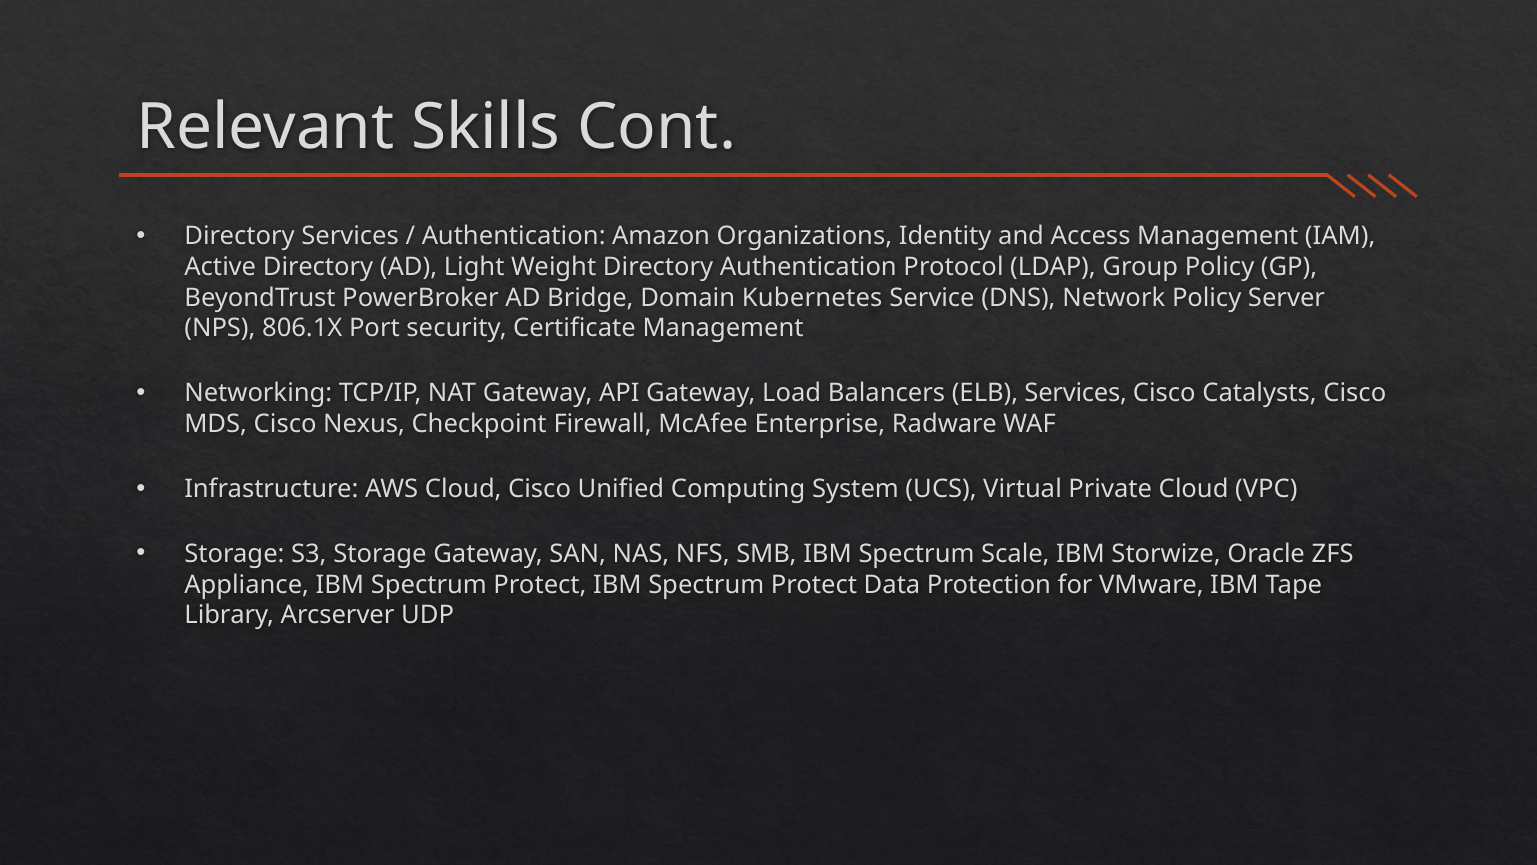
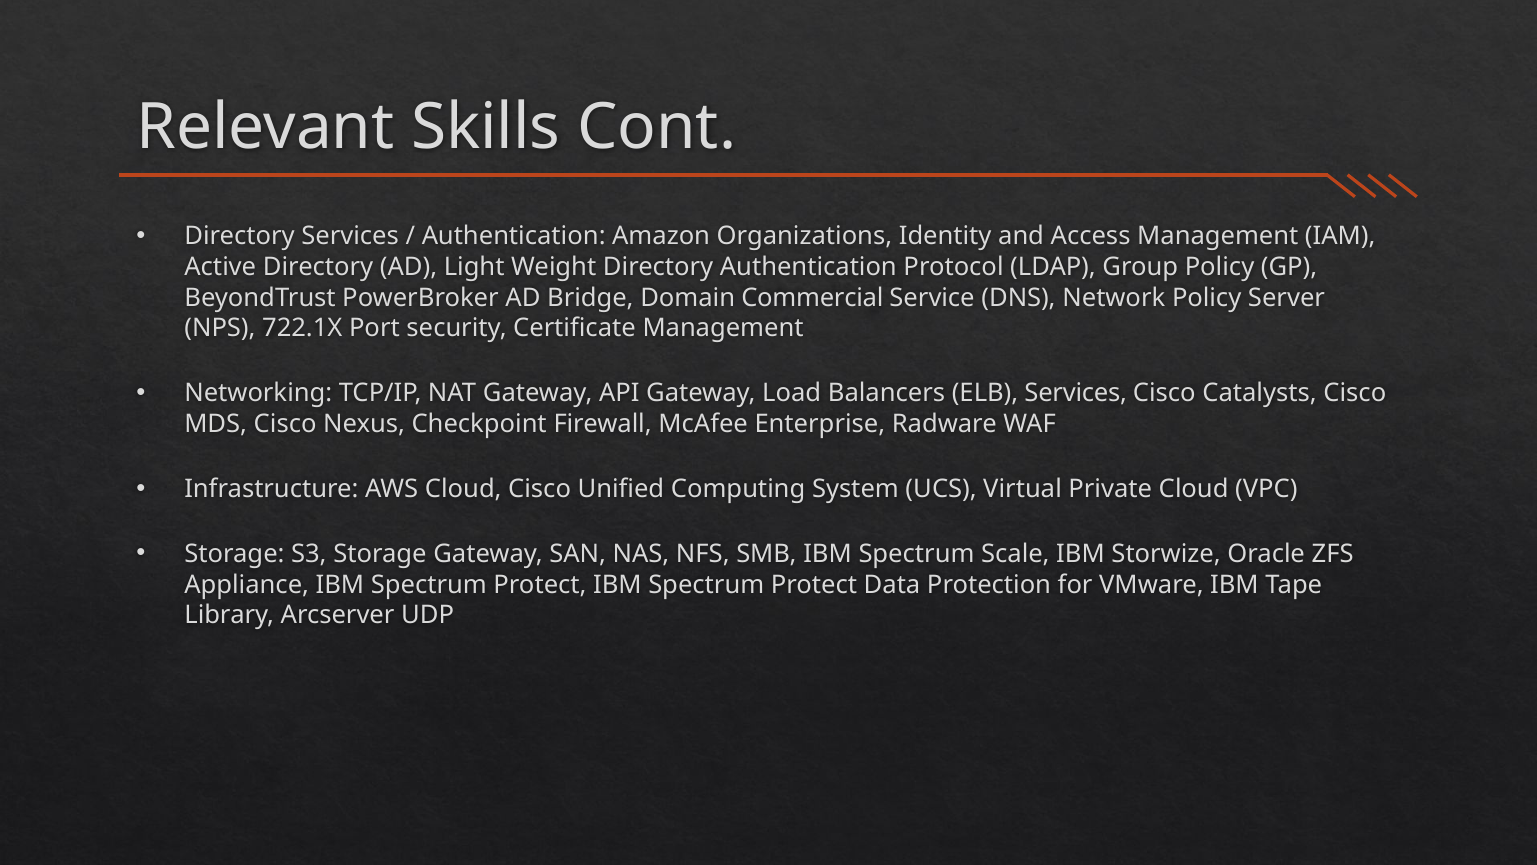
Kubernetes: Kubernetes -> Commercial
806.1X: 806.1X -> 722.1X
